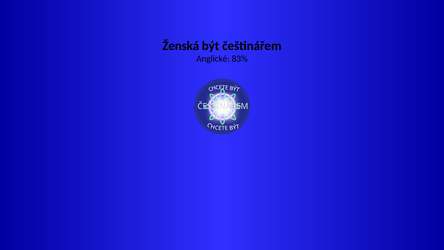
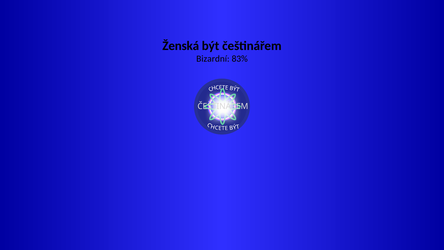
Anglické: Anglické -> Bizardní
